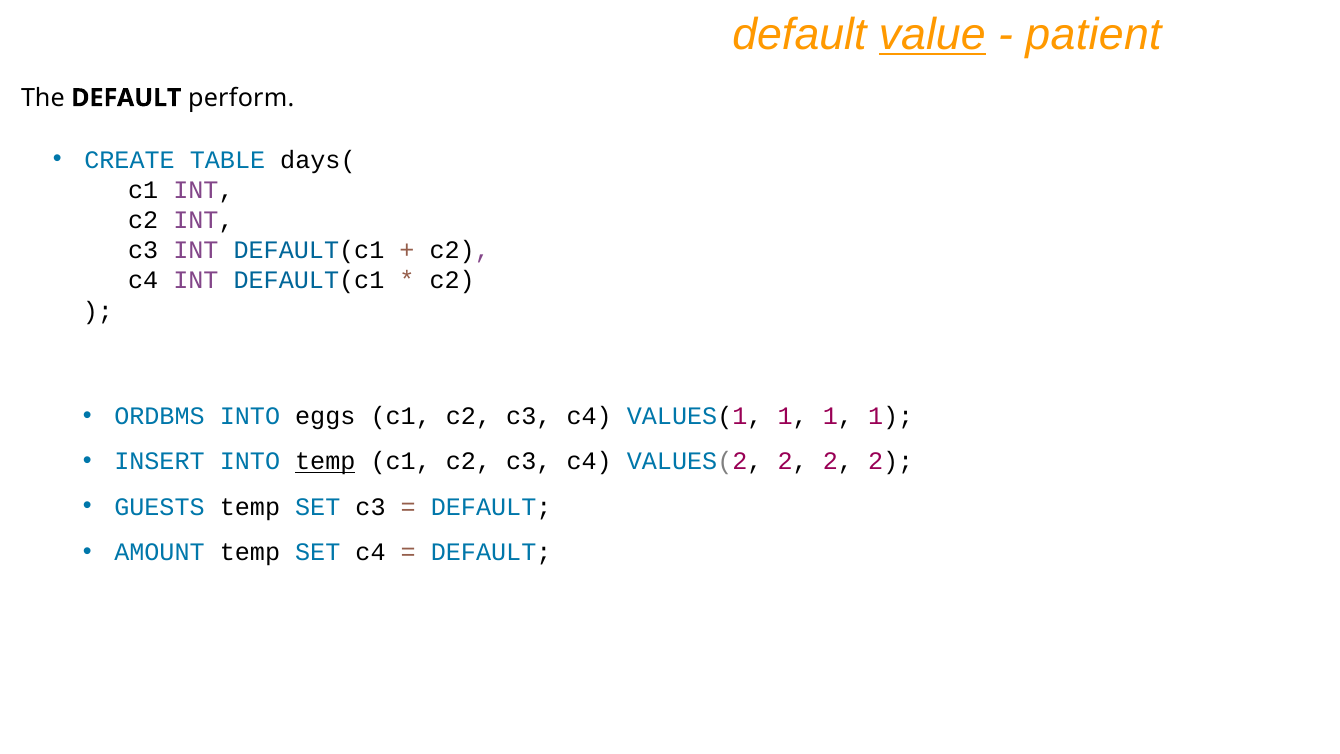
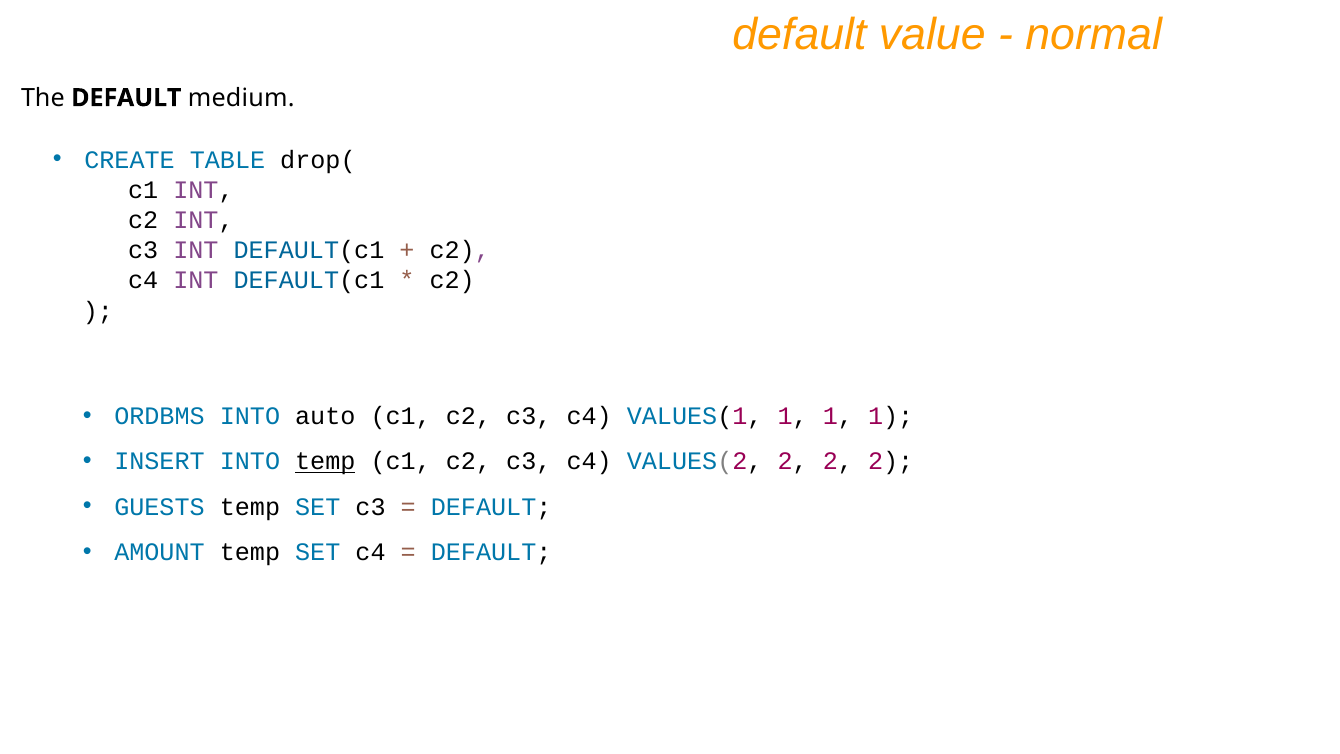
value underline: present -> none
patient: patient -> normal
perform: perform -> medium
days(: days( -> drop(
eggs: eggs -> auto
